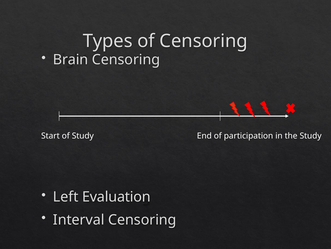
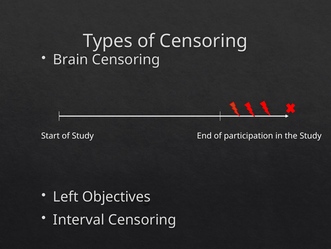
Evaluation: Evaluation -> Objectives
